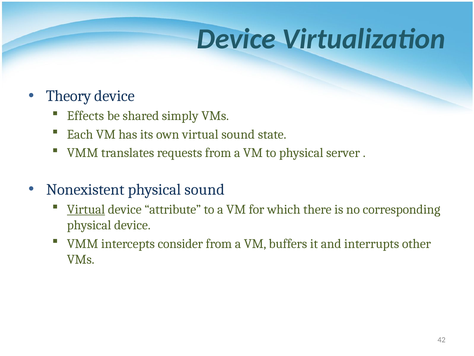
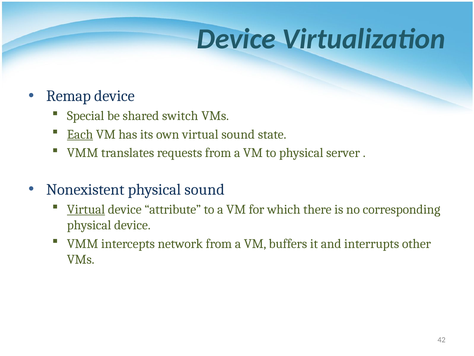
Theory: Theory -> Remap
Effects: Effects -> Special
simply: simply -> switch
Each underline: none -> present
consider: consider -> network
